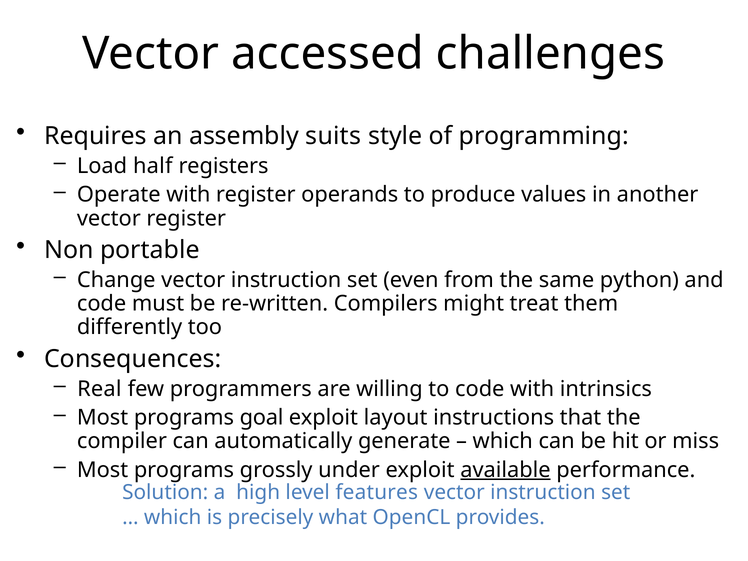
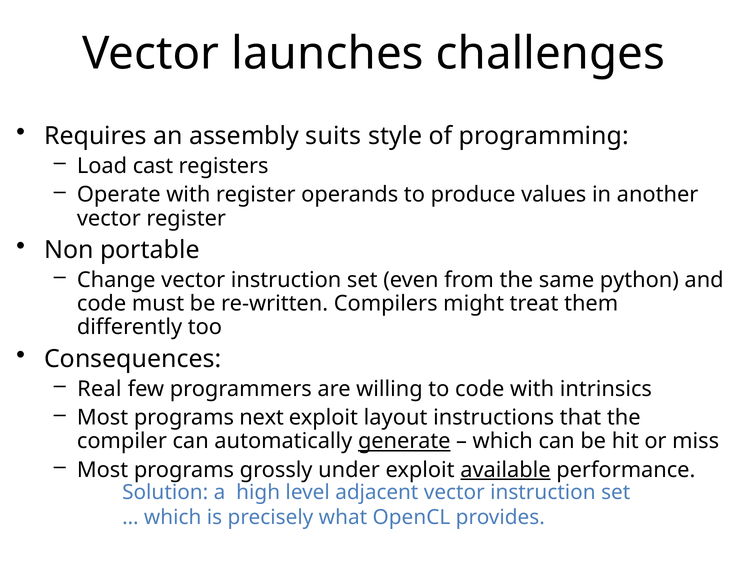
accessed: accessed -> launches
half: half -> cast
goal: goal -> next
generate underline: none -> present
features: features -> adjacent
